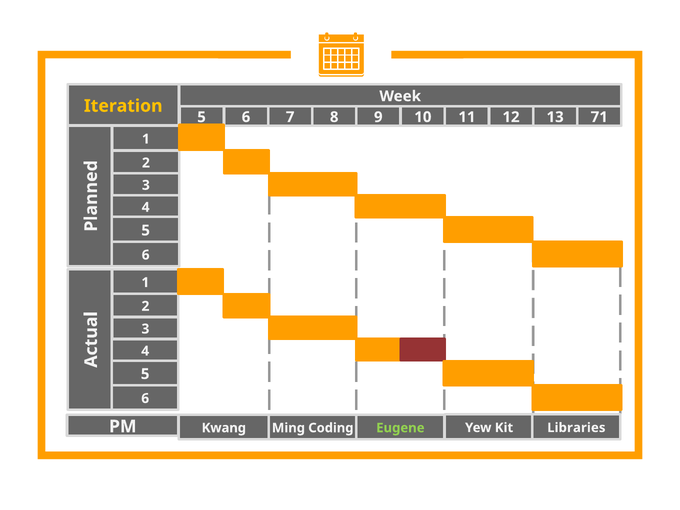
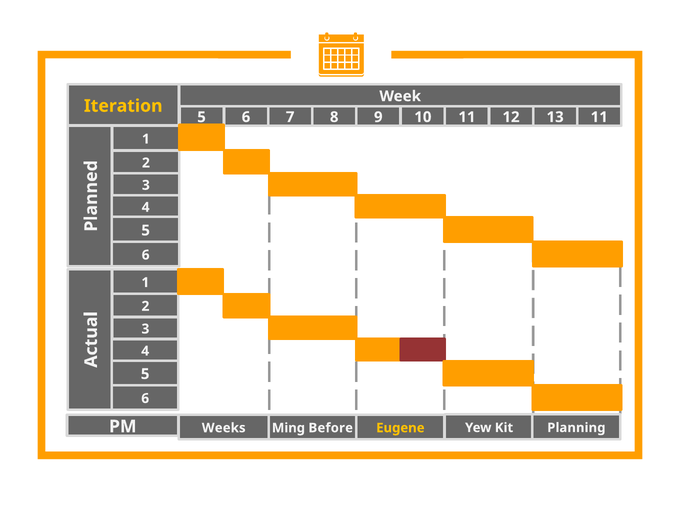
13 71: 71 -> 11
Eugene colour: light green -> yellow
Libraries: Libraries -> Planning
Kwang: Kwang -> Weeks
Coding: Coding -> Before
